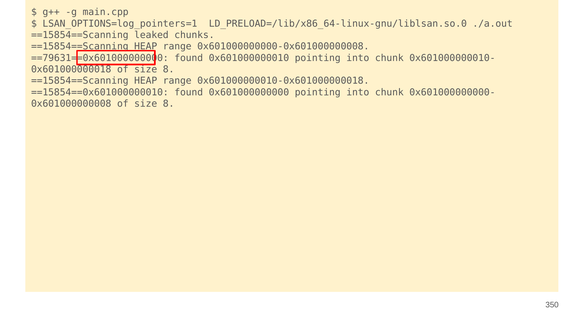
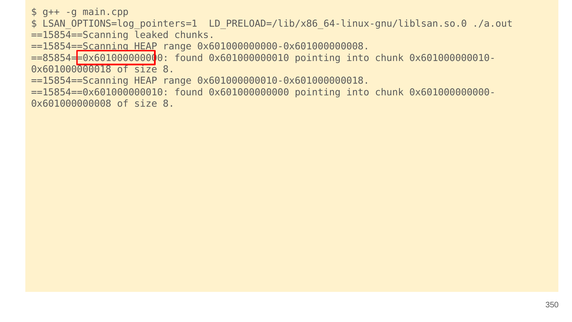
==79631==0x601000000000: ==79631==0x601000000000 -> ==85854==0x601000000000
